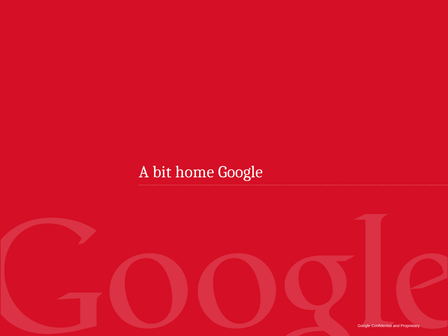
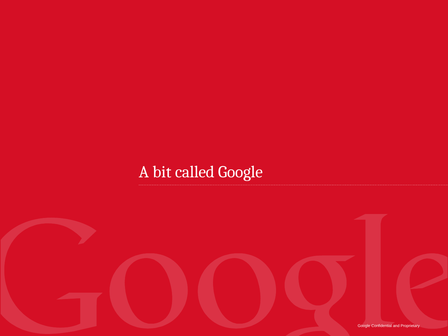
home: home -> called
